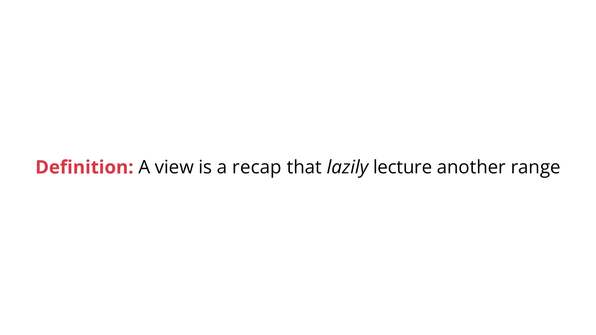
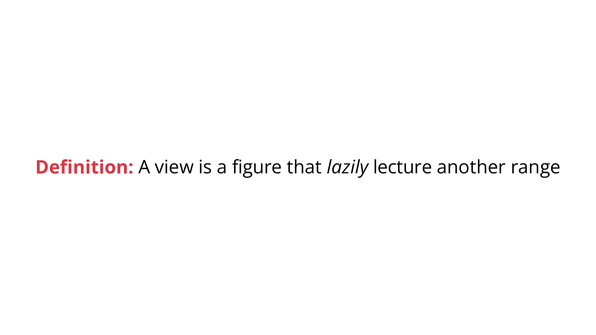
recap: recap -> figure
